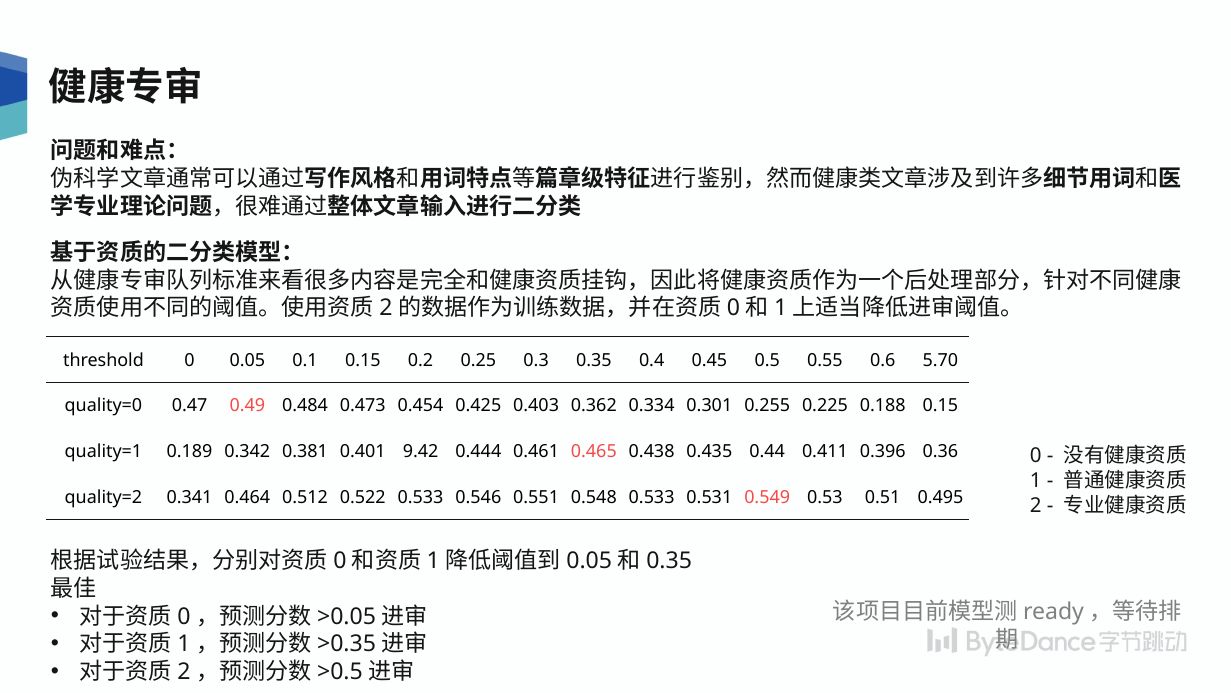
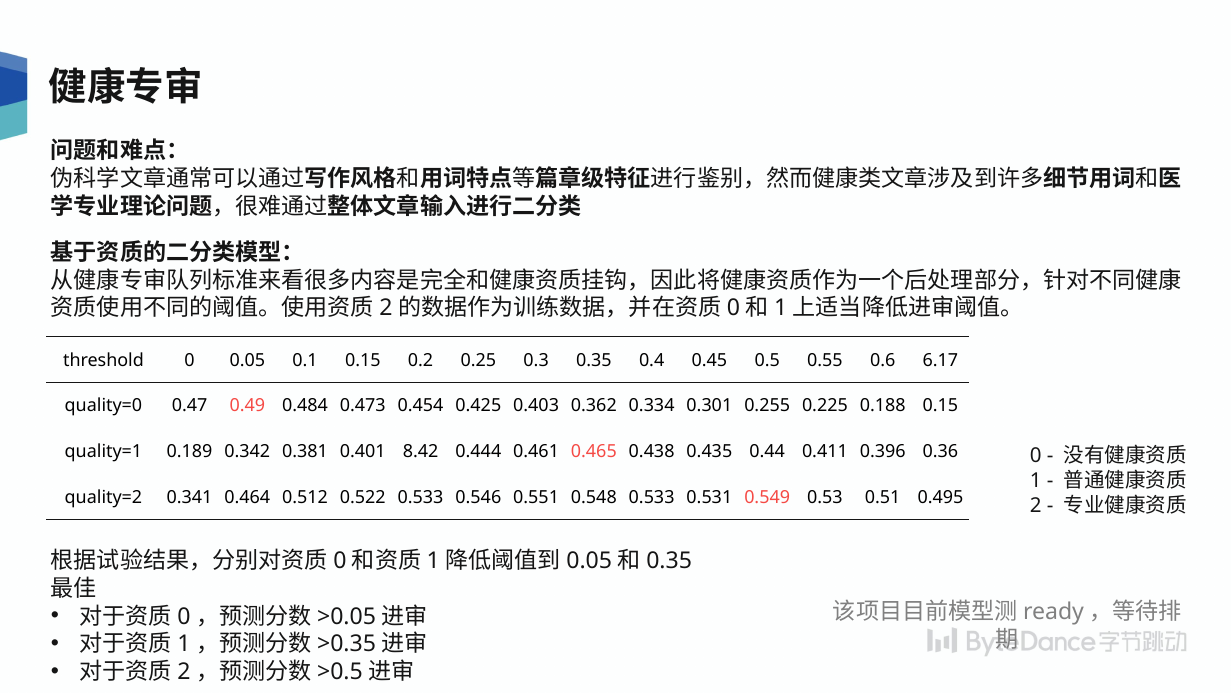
5.70: 5.70 -> 6.17
9.42: 9.42 -> 8.42
